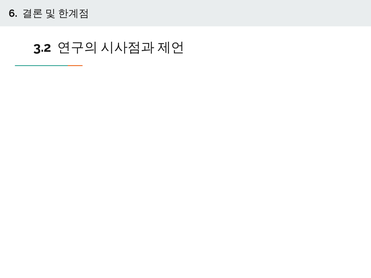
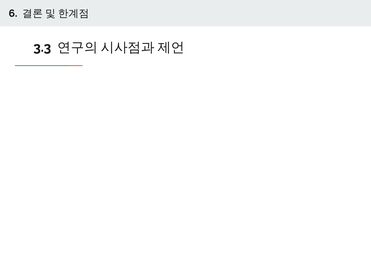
3.2: 3.2 -> 3.3
